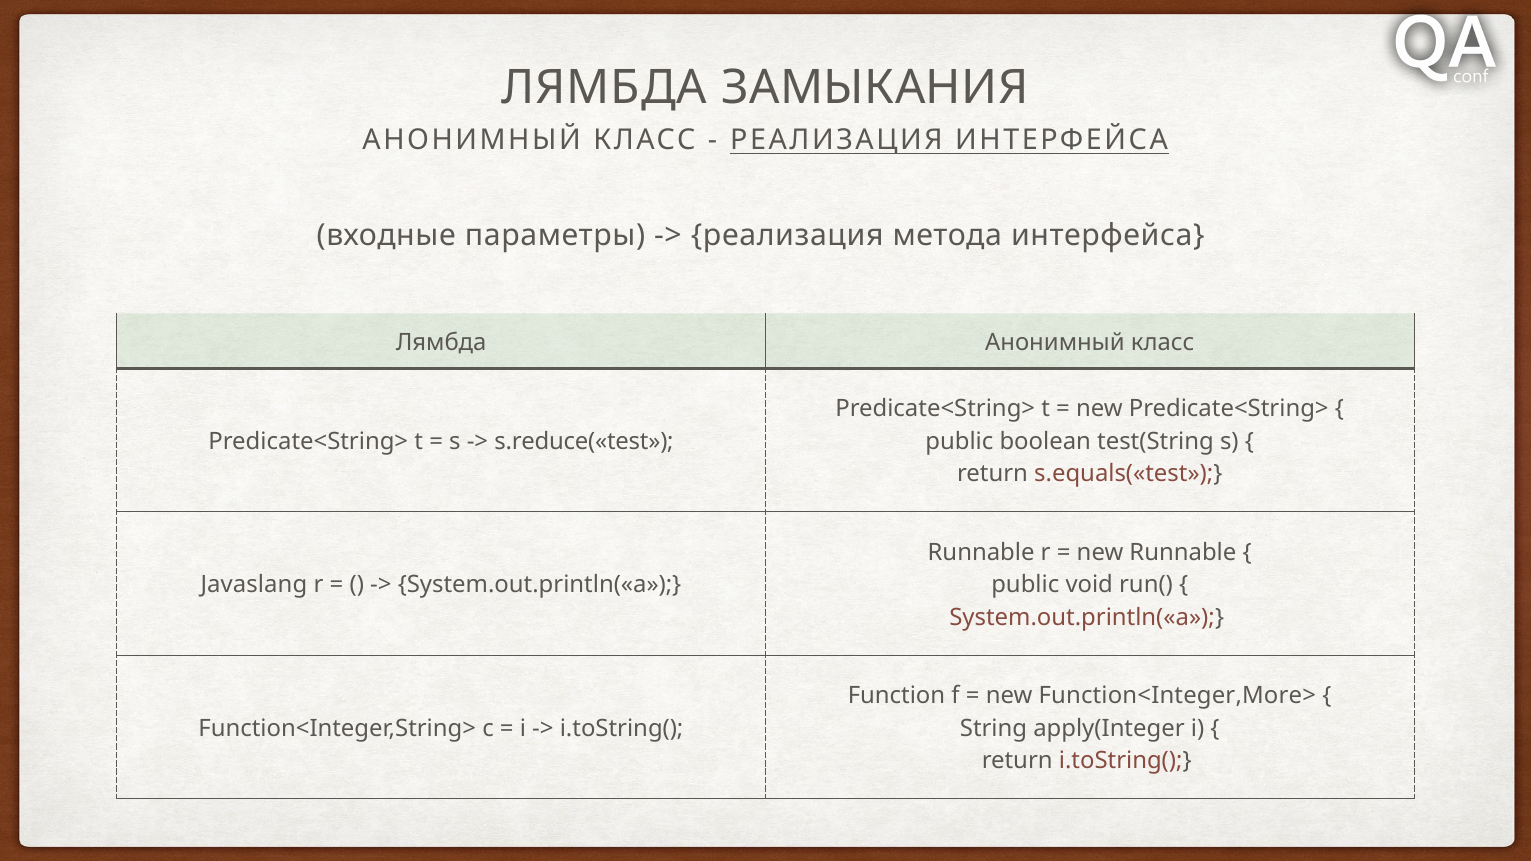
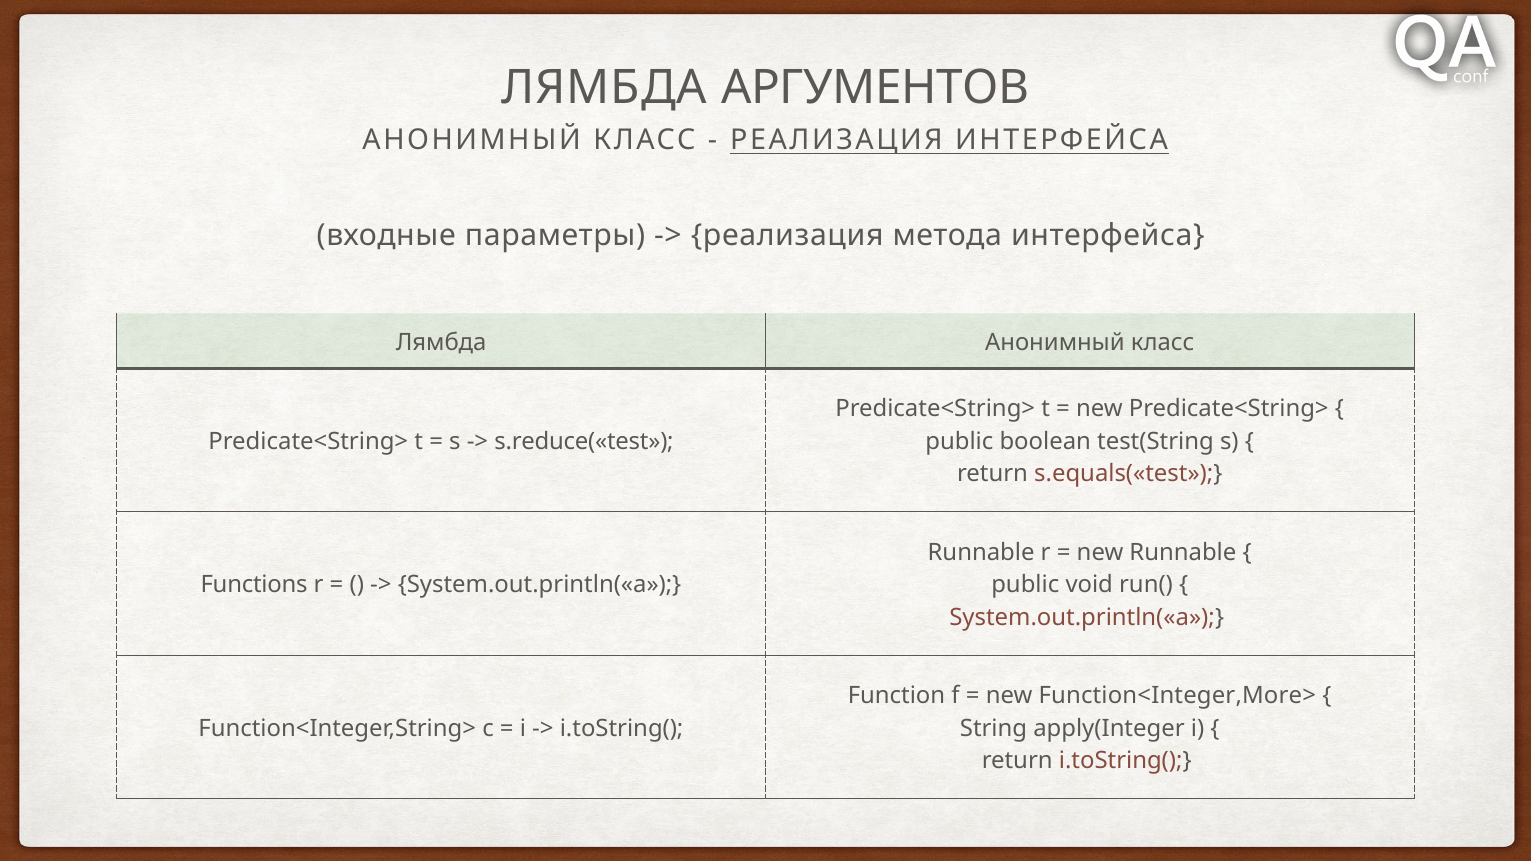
ЗАМЫКАНИЯ: ЗАМЫКАНИЯ -> АРГУМЕНТОВ
Javaslang: Javaslang -> Functions
